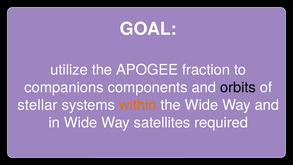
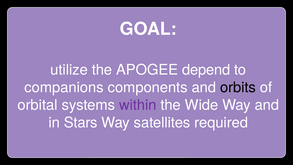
fraction: fraction -> depend
stellar: stellar -> orbital
within colour: orange -> purple
in Wide: Wide -> Stars
